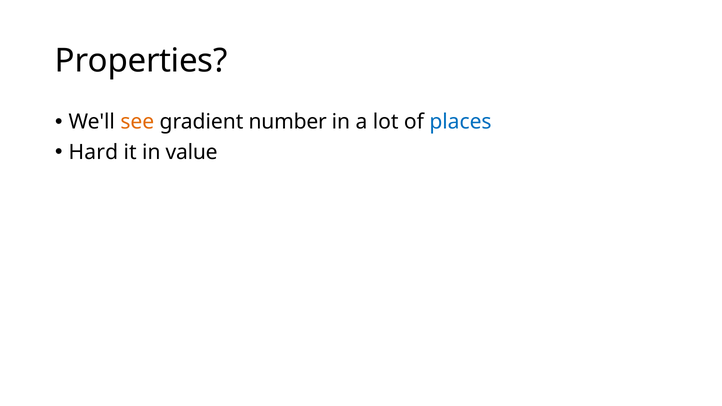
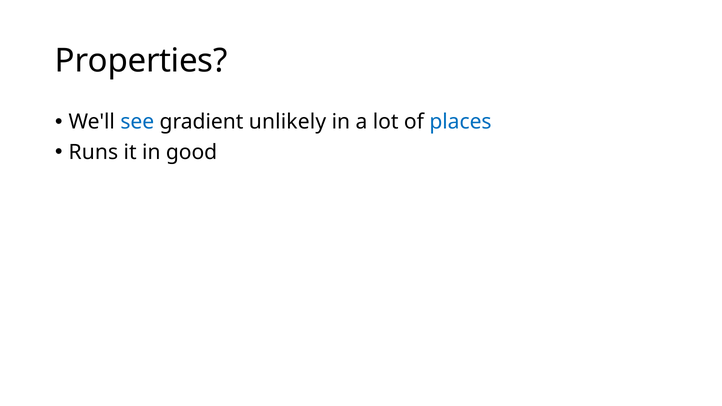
see colour: orange -> blue
number: number -> unlikely
Hard: Hard -> Runs
value: value -> good
